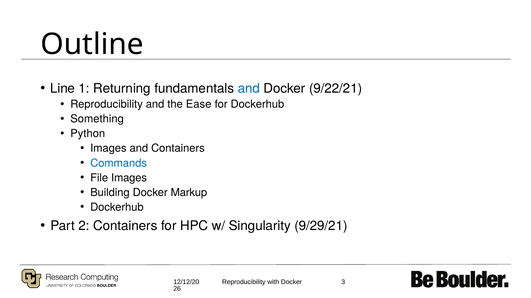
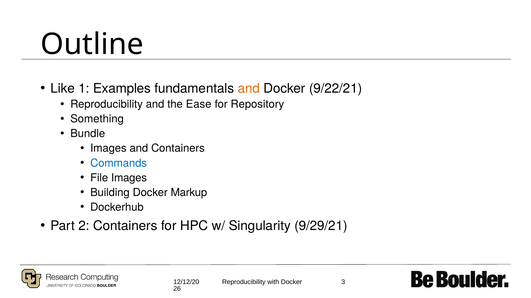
Line: Line -> Like
Returning: Returning -> Examples
and at (249, 89) colour: blue -> orange
for Dockerhub: Dockerhub -> Repository
Python: Python -> Bundle
